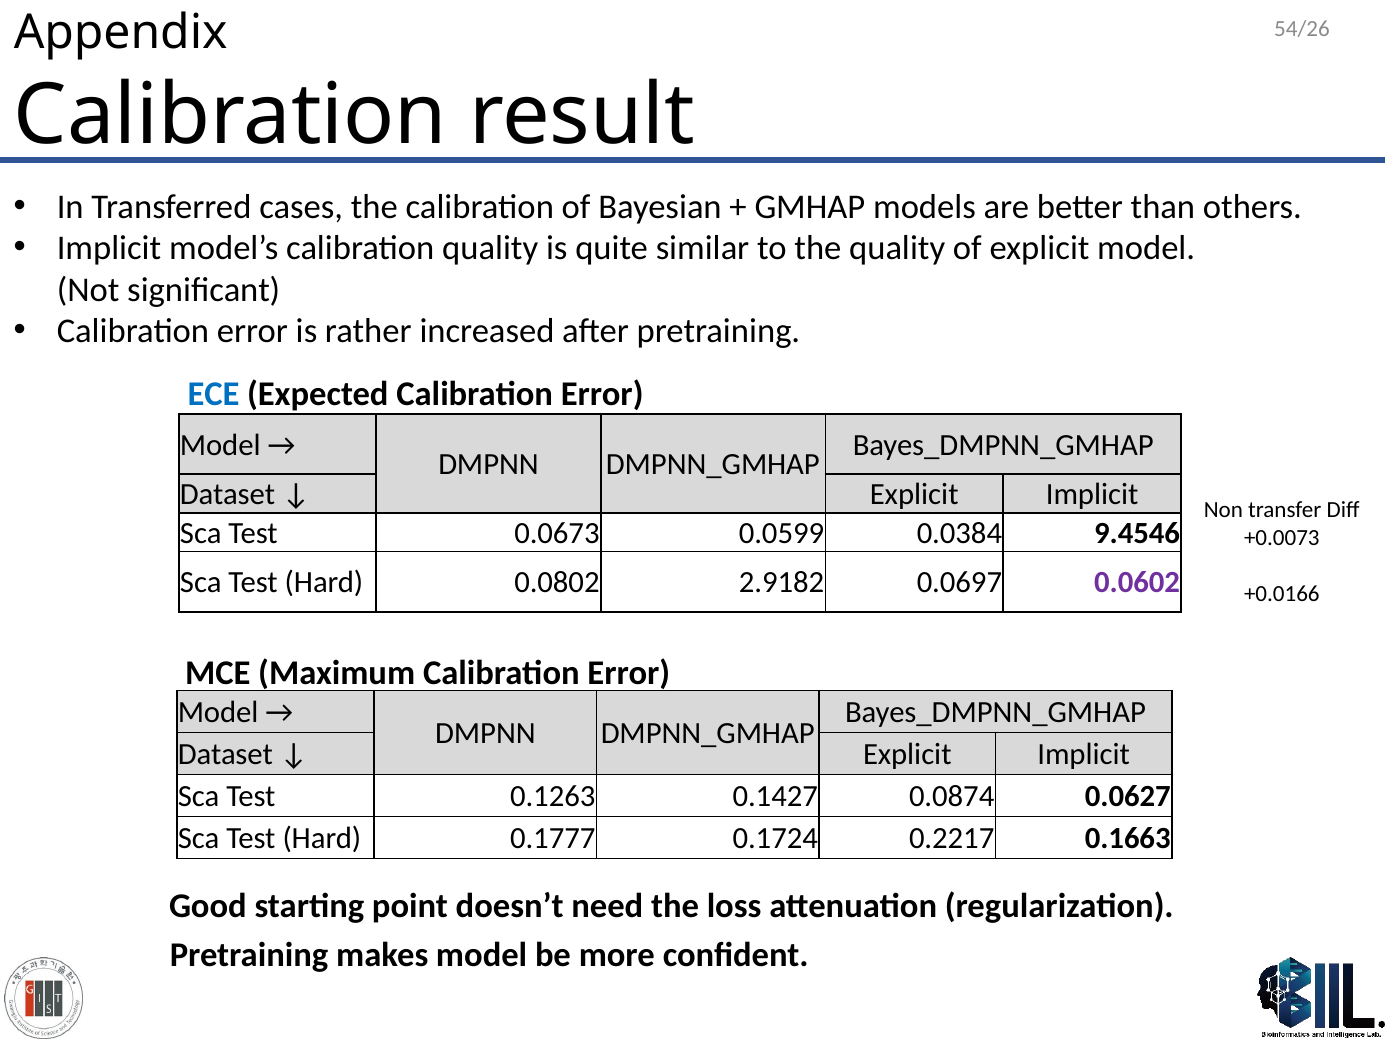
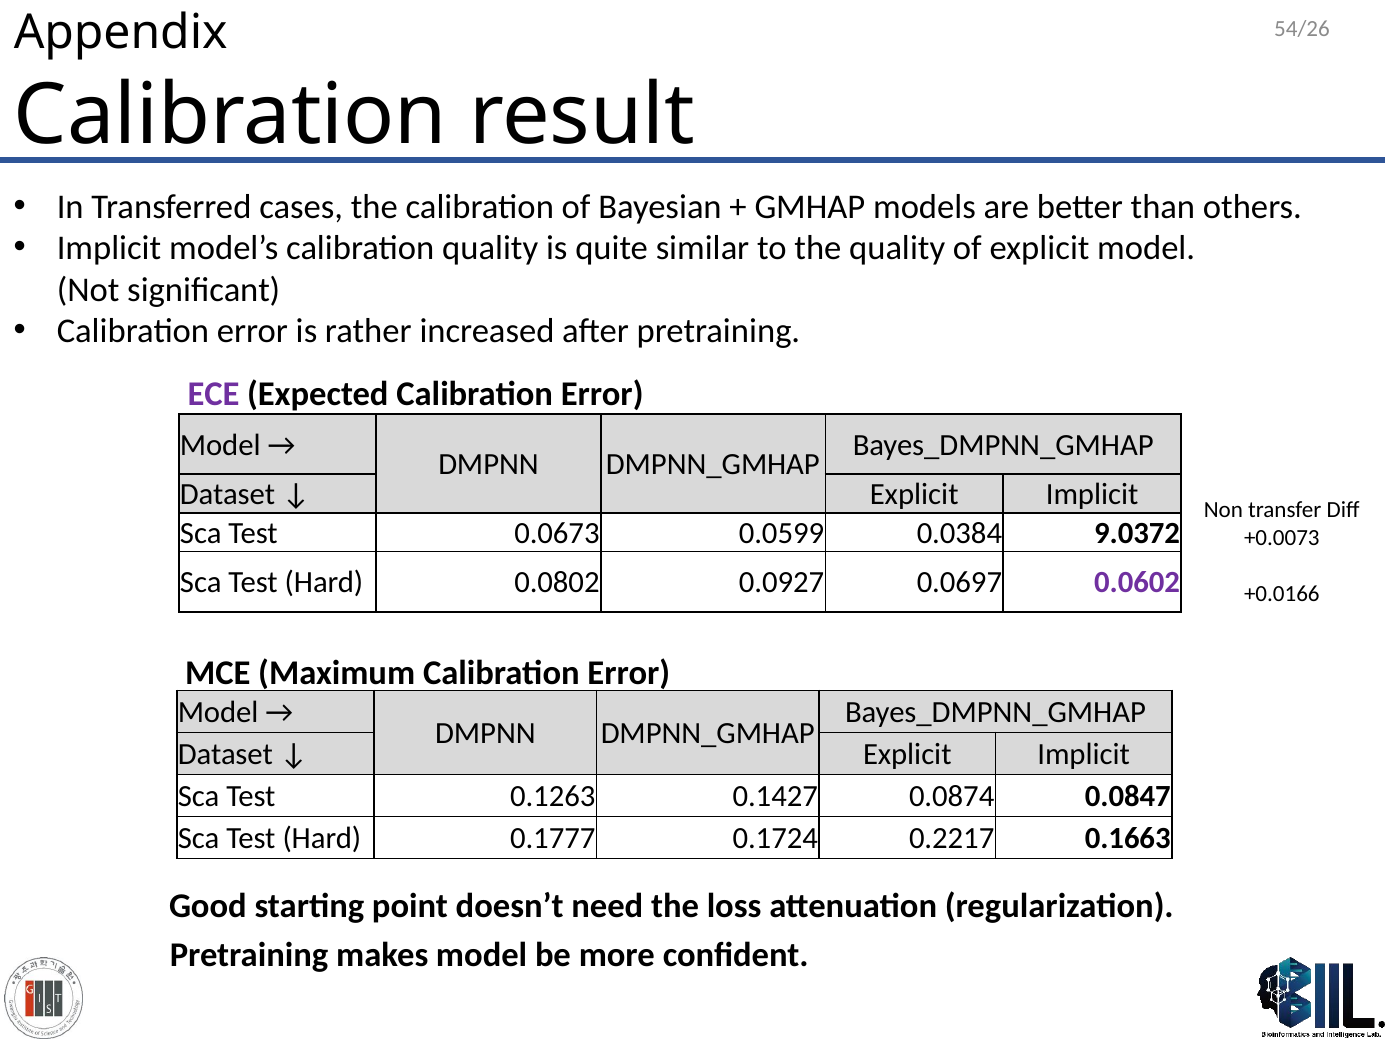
ECE colour: blue -> purple
9.4546: 9.4546 -> 9.0372
2.9182: 2.9182 -> 0.0927
0.0627: 0.0627 -> 0.0847
